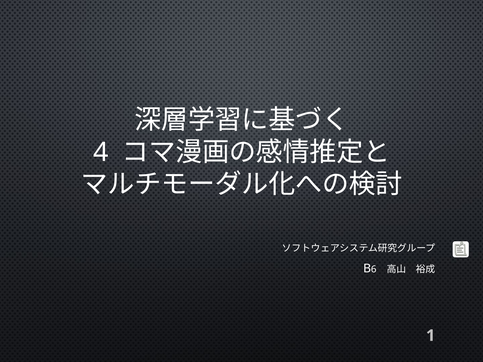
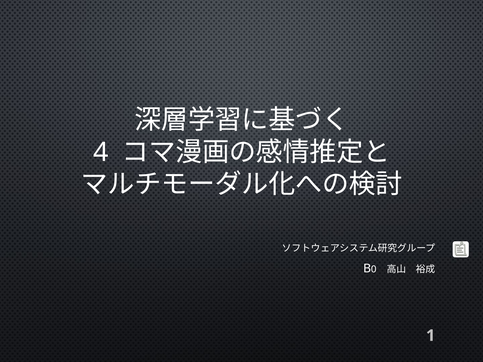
6: 6 -> 0
